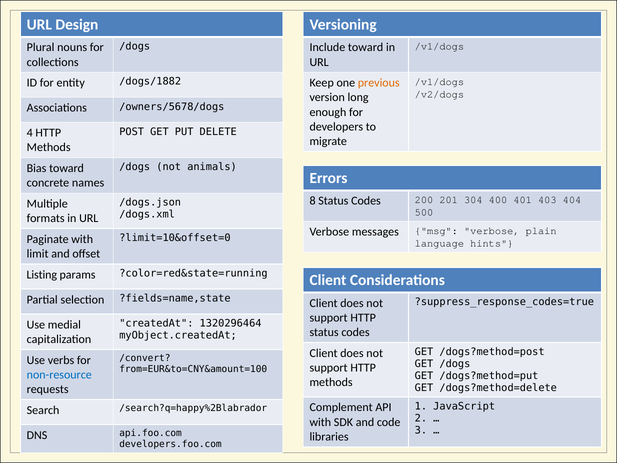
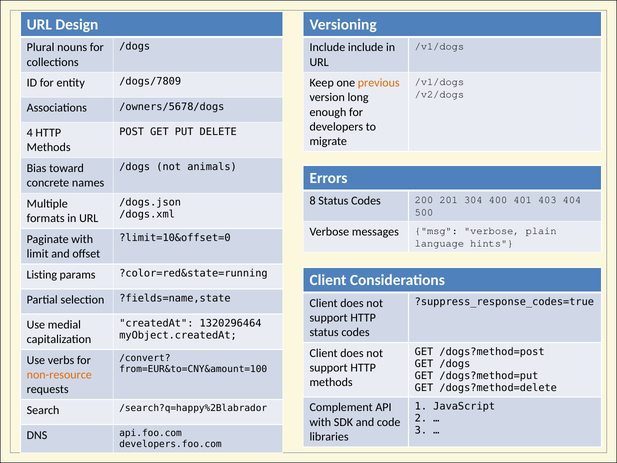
Include toward: toward -> include
/dogs/1882: /dogs/1882 -> /dogs/7809
non-resource colour: blue -> orange
